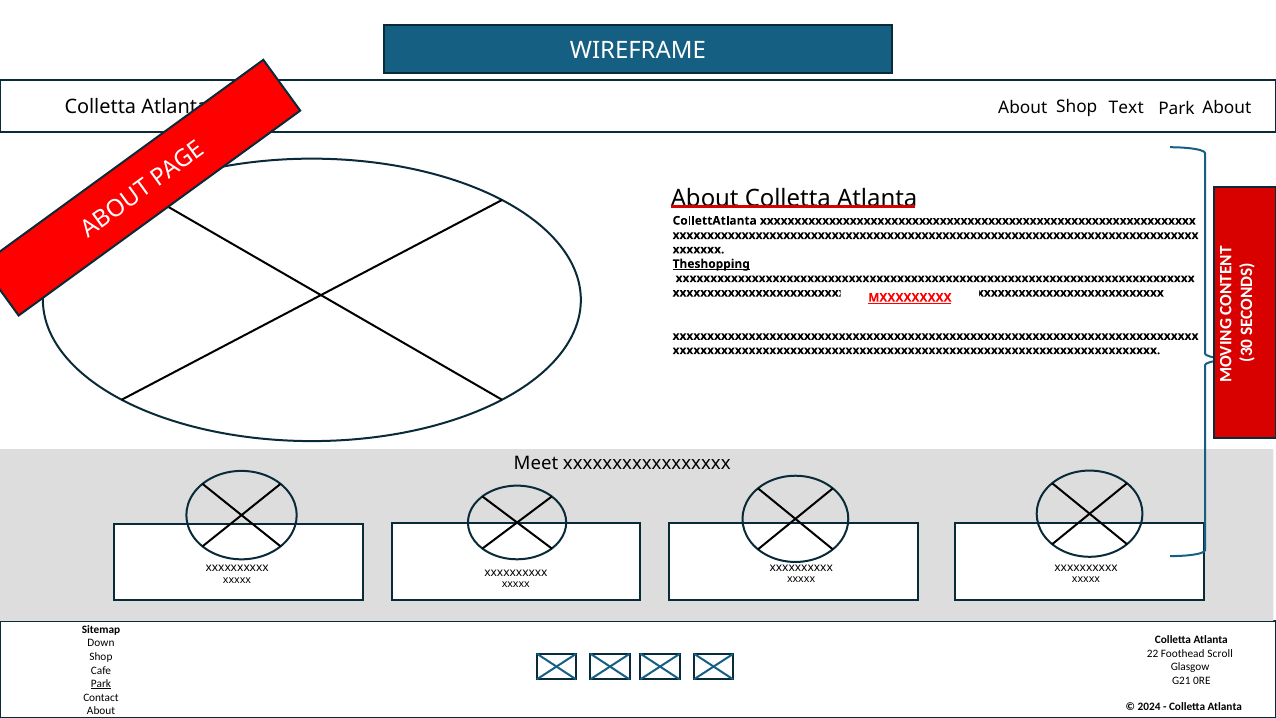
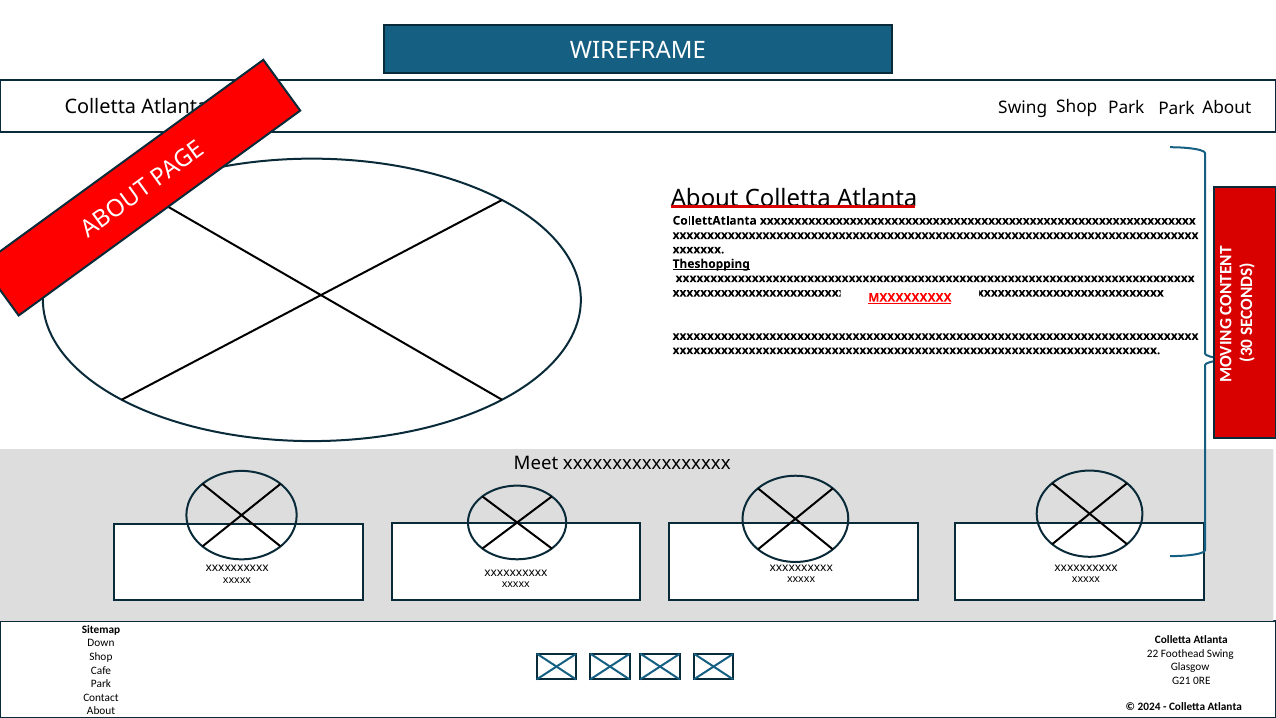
About at (1023, 108): About -> Swing
Shop Text: Text -> Park
Foothead Scroll: Scroll -> Swing
Park at (101, 684) underline: present -> none
